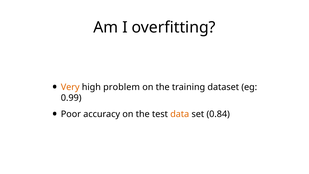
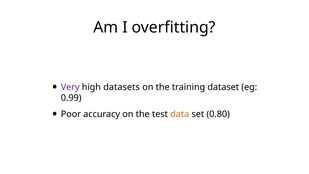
Very colour: orange -> purple
problem: problem -> datasets
0.84: 0.84 -> 0.80
